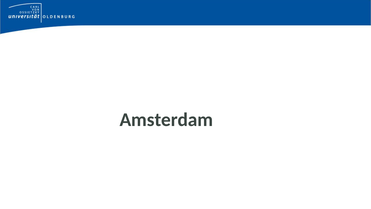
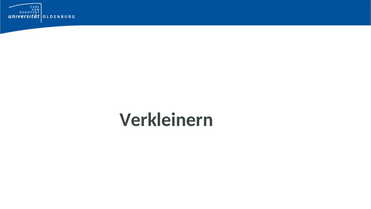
Amsterdam: Amsterdam -> Verkleinern
